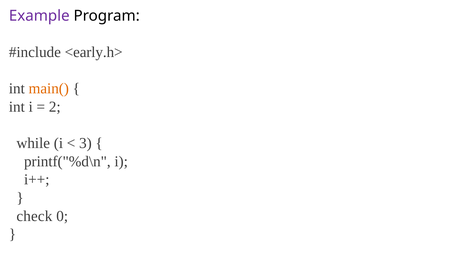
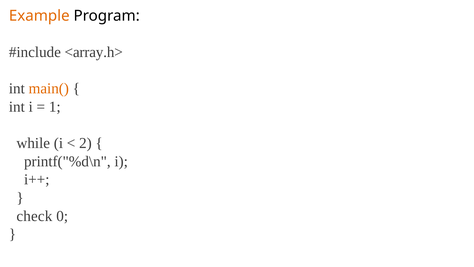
Example colour: purple -> orange
<early.h>: <early.h> -> <array.h>
2: 2 -> 1
3: 3 -> 2
